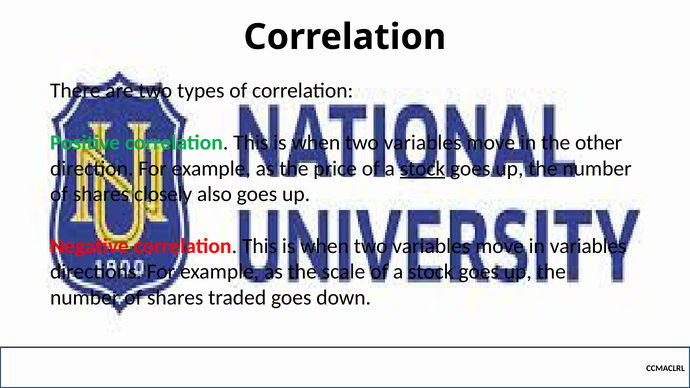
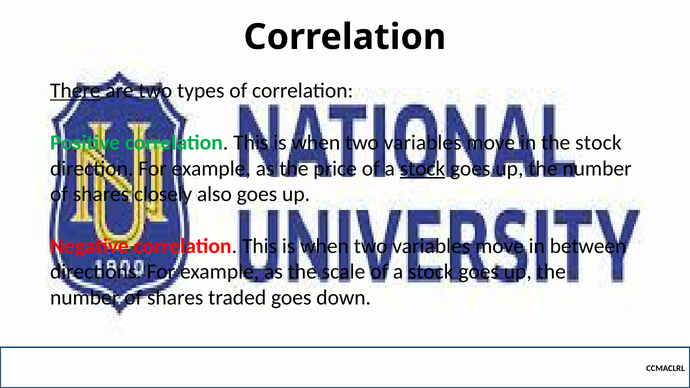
There underline: none -> present
the other: other -> stock
in variables: variables -> between
